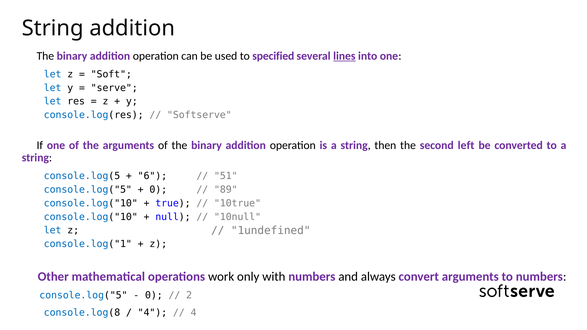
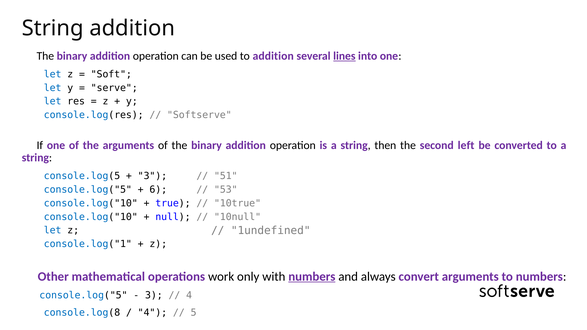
to specified: specified -> addition
6 at (152, 176): 6 -> 3
0 at (158, 190): 0 -> 6
89: 89 -> 53
numbers at (312, 277) underline: none -> present
0 at (154, 296): 0 -> 3
2 at (189, 296): 2 -> 4
4 at (194, 313): 4 -> 5
